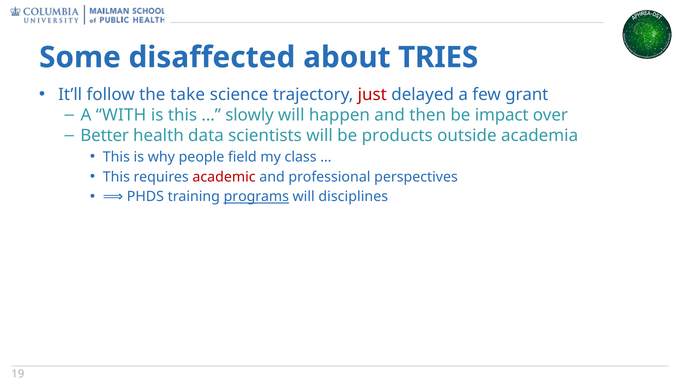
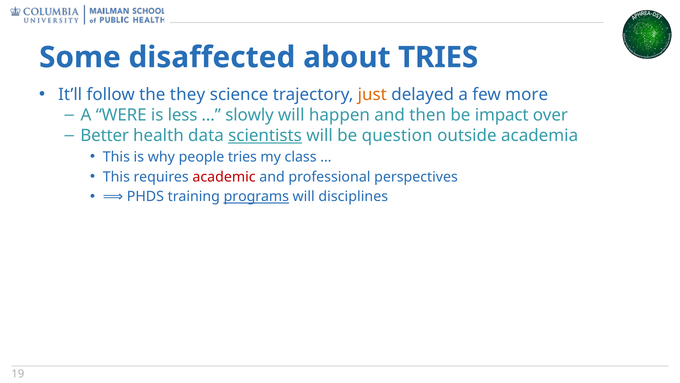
take: take -> they
just colour: red -> orange
grant: grant -> more
WITH: WITH -> WERE
is this: this -> less
scientists underline: none -> present
products: products -> question
people field: field -> tries
